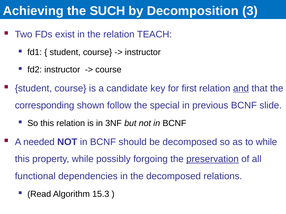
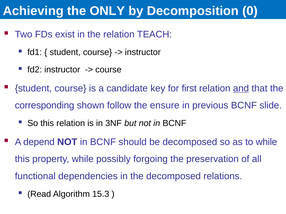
SUCH: SUCH -> ONLY
3: 3 -> 0
special: special -> ensure
needed: needed -> depend
preservation underline: present -> none
